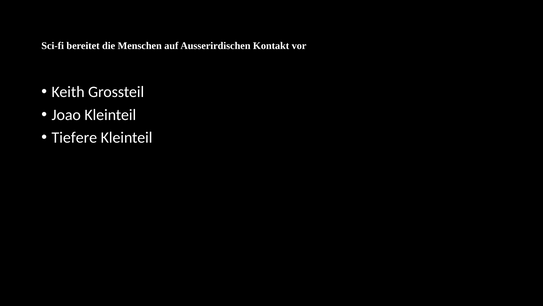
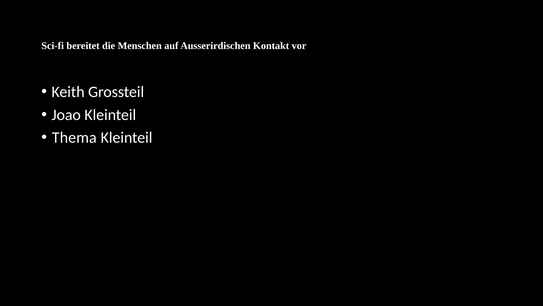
Tiefere: Tiefere -> Thema
